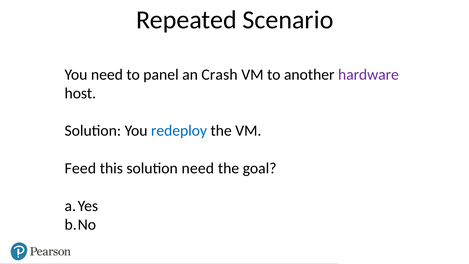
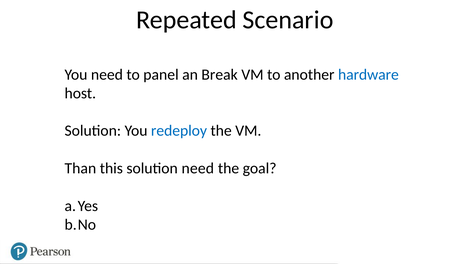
Crash: Crash -> Break
hardware colour: purple -> blue
Feed: Feed -> Than
